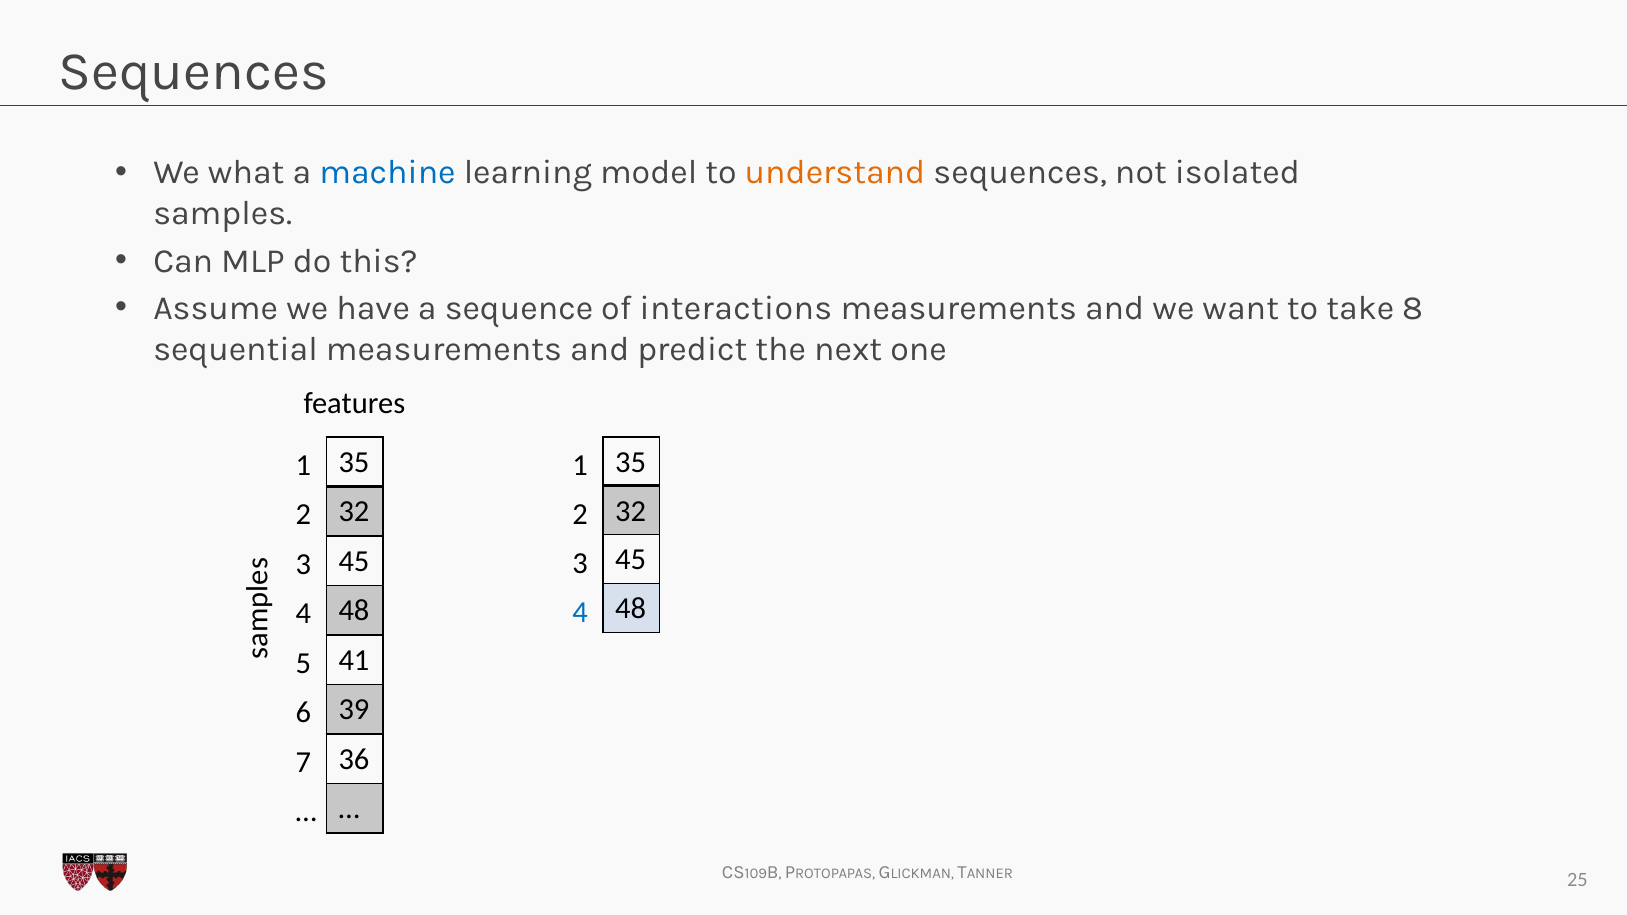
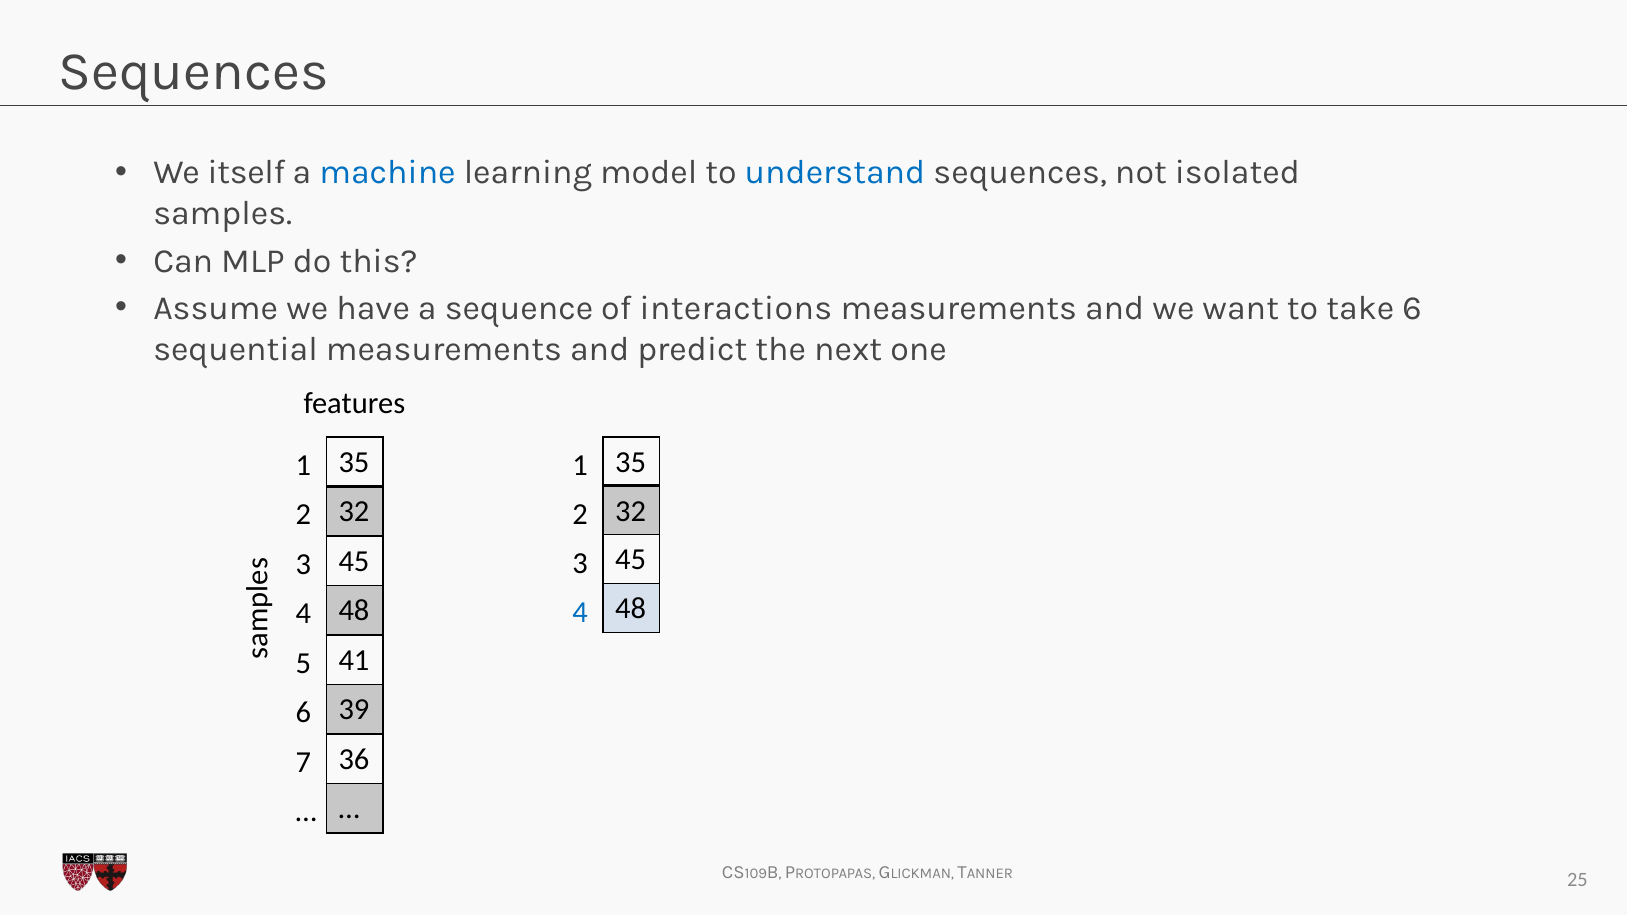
what: what -> itself
understand colour: orange -> blue
take 8: 8 -> 6
